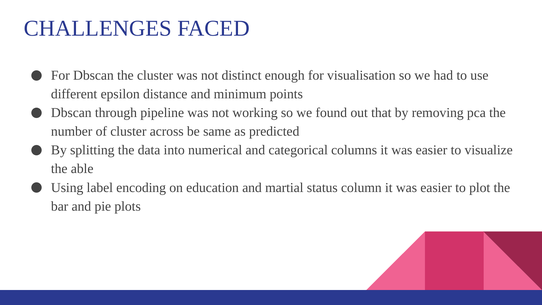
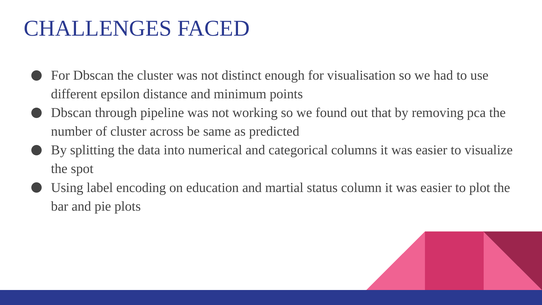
able: able -> spot
